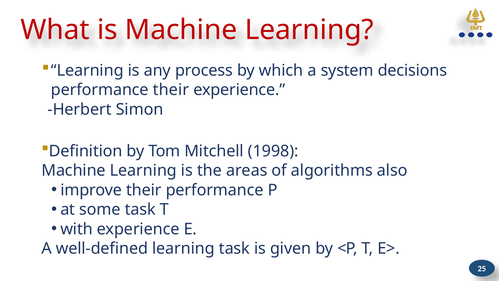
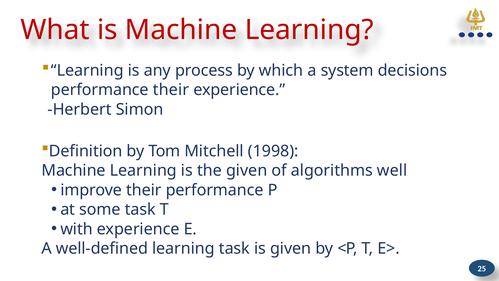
the areas: areas -> given
also: also -> well
